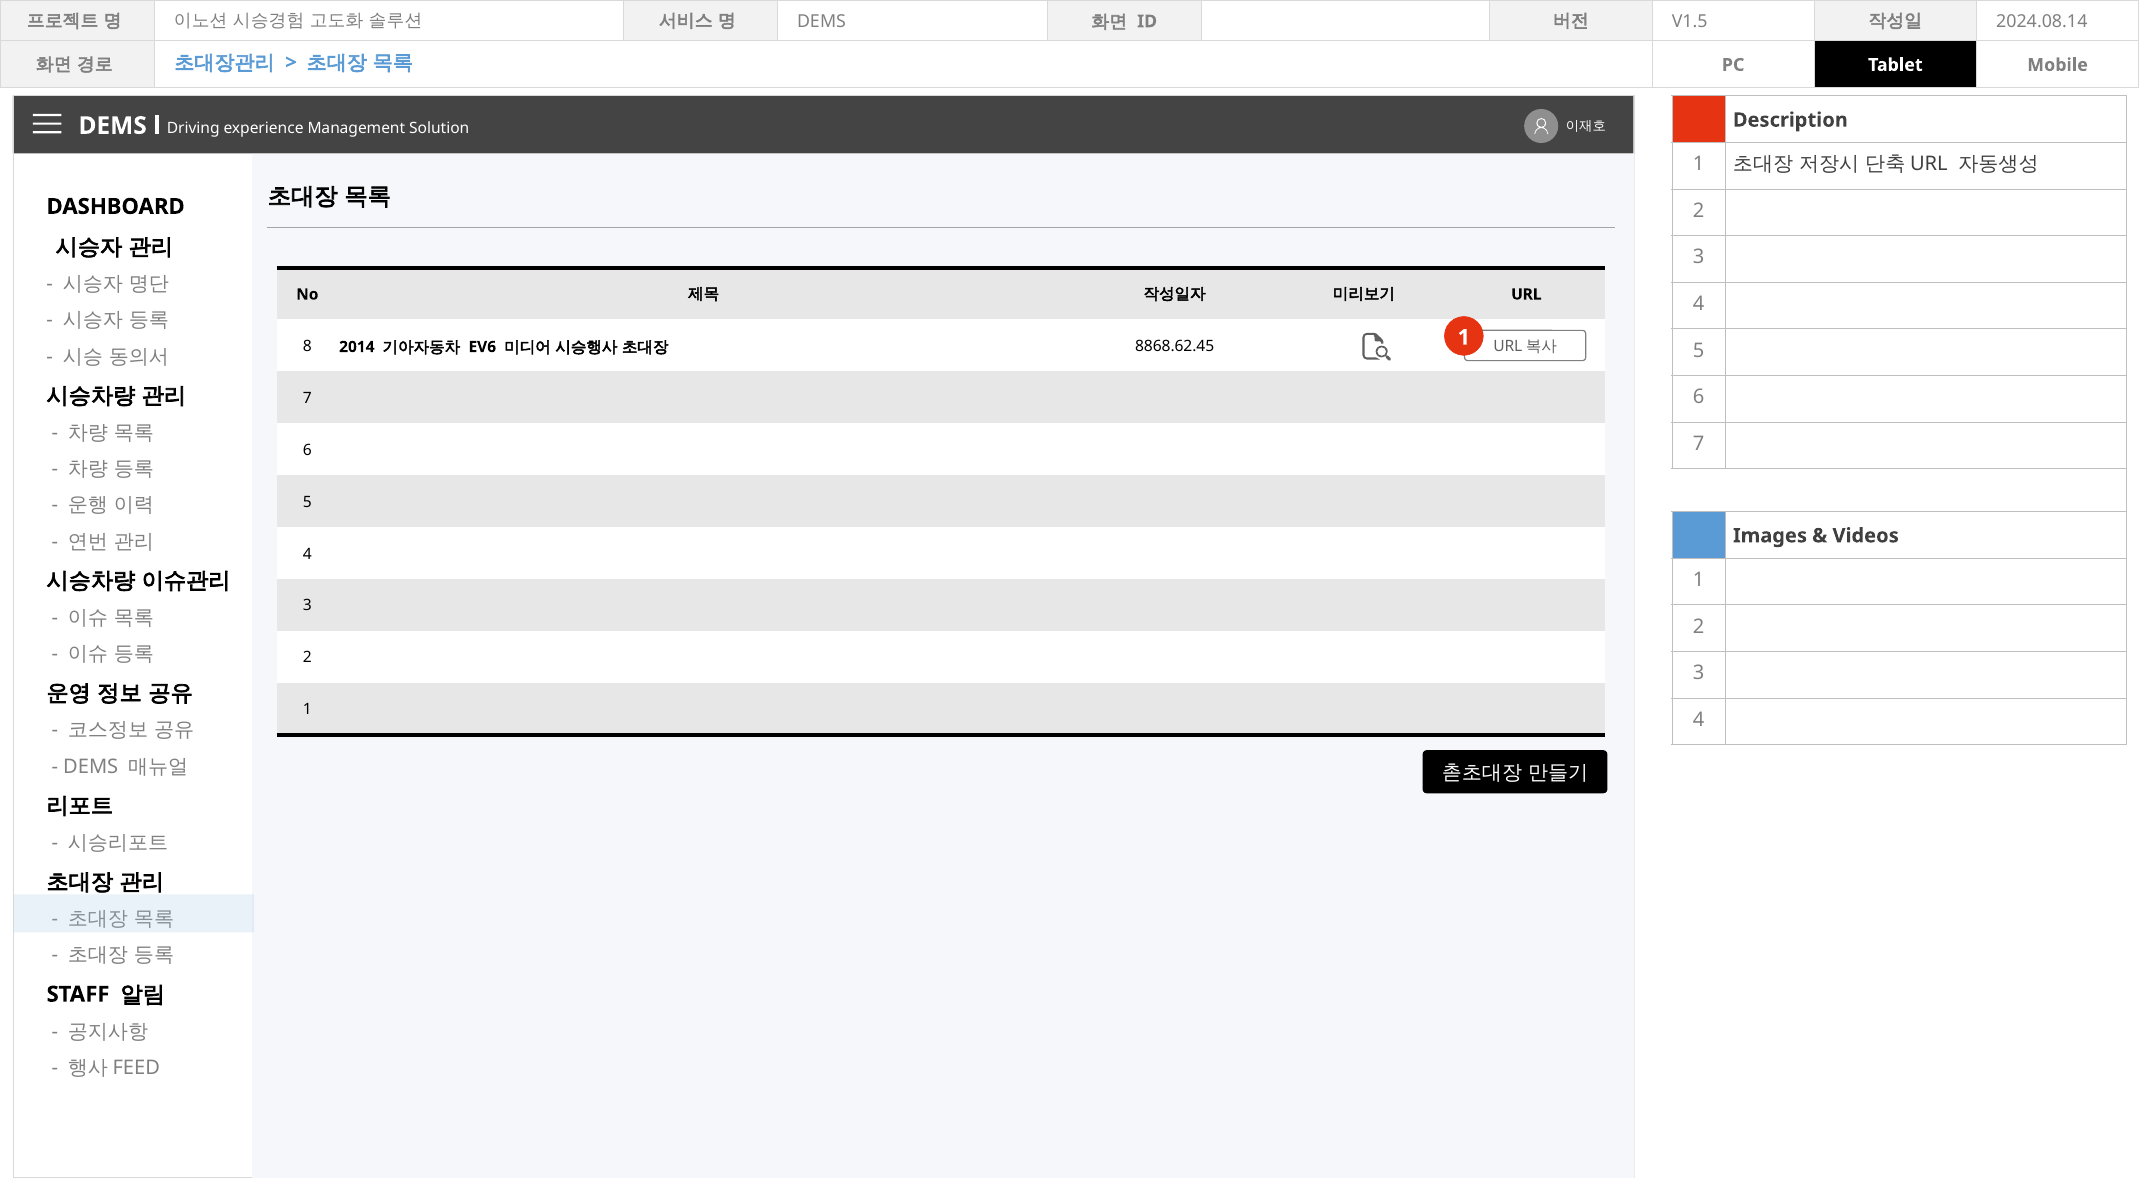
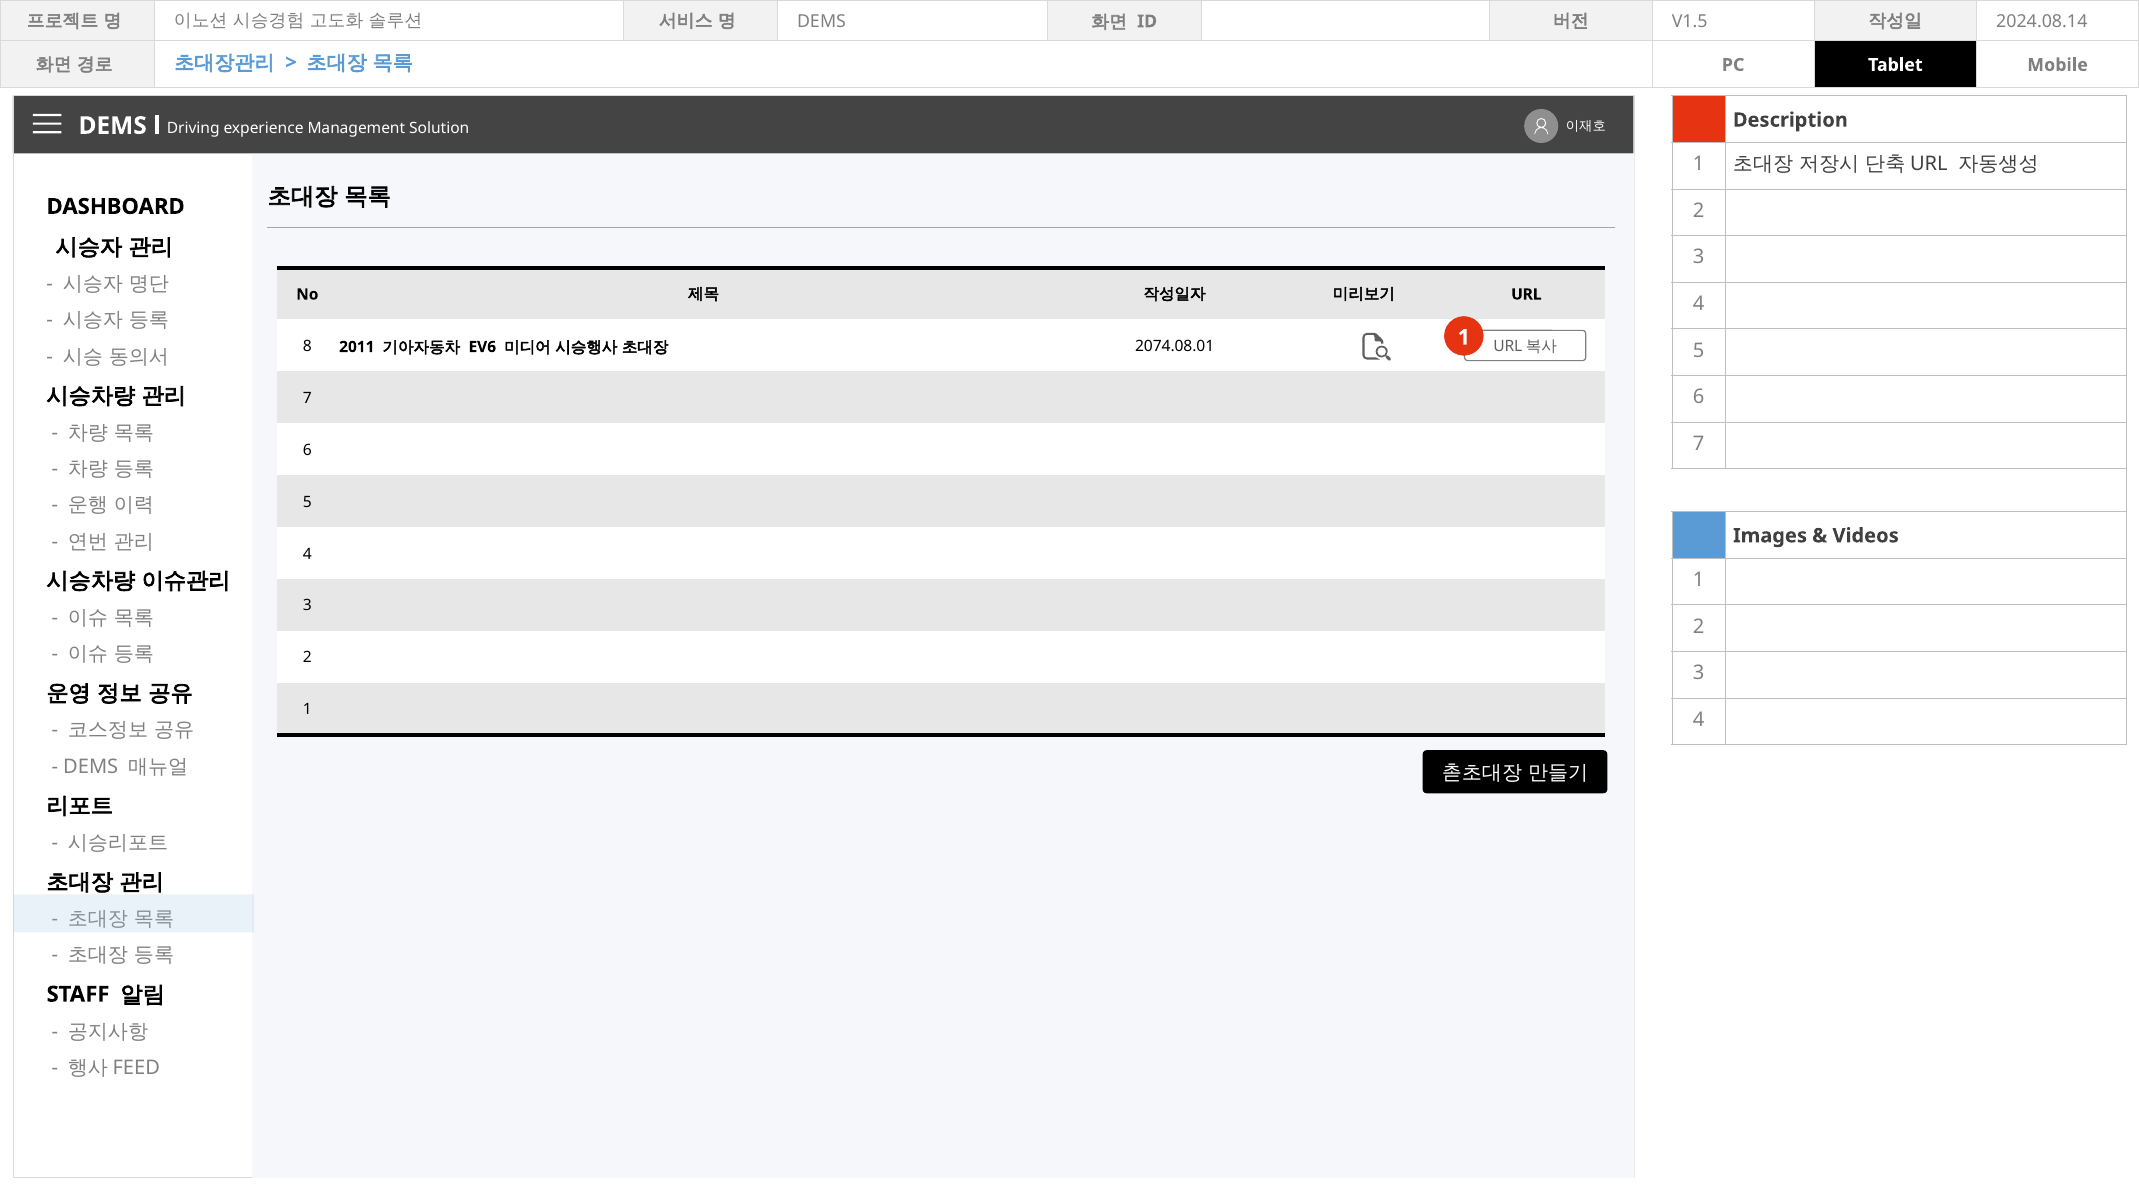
2014: 2014 -> 2011
8868.62.45: 8868.62.45 -> 2074.08.01
